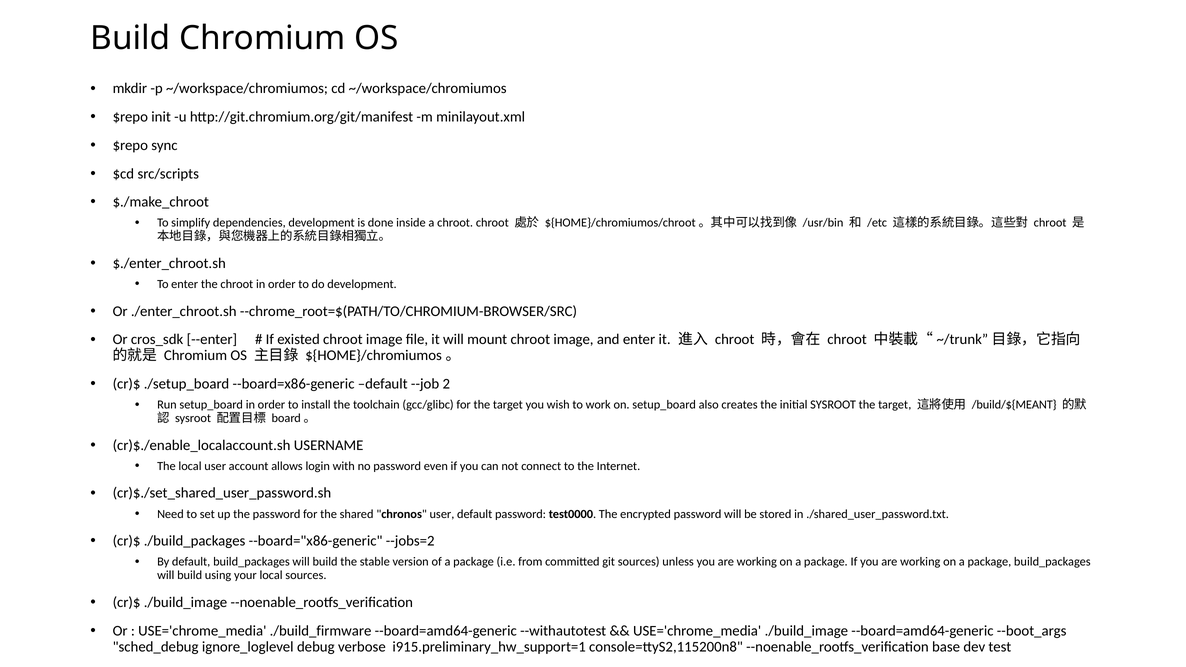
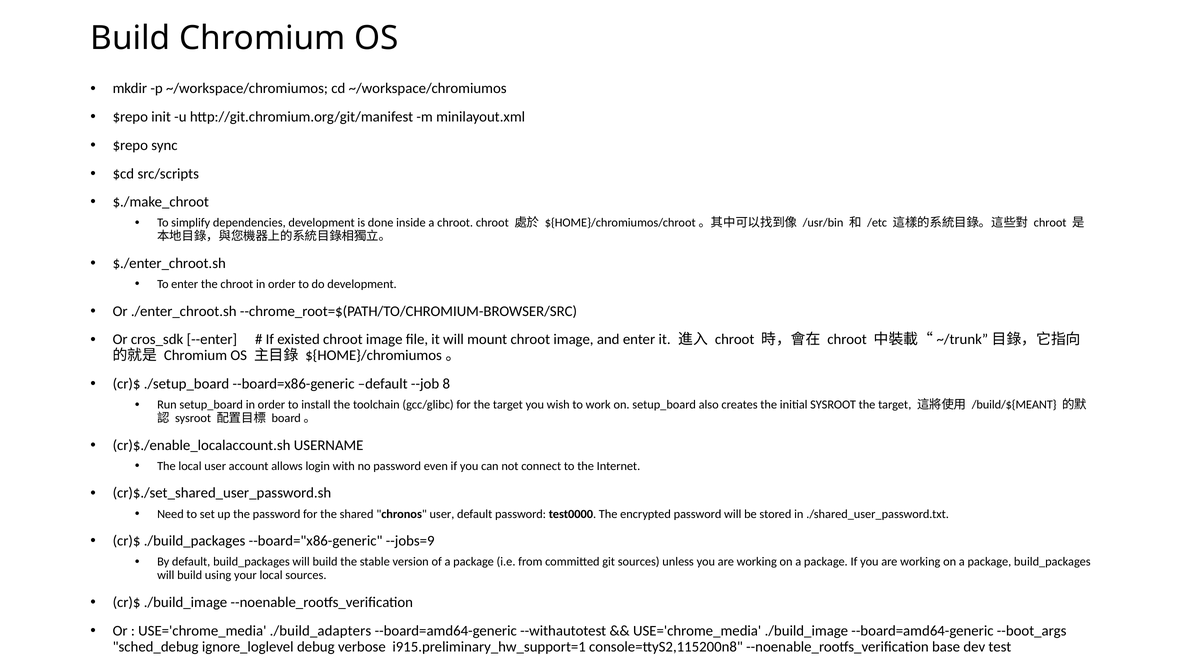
2: 2 -> 8
--jobs=2: --jobs=2 -> --jobs=9
./build_firmware: ./build_firmware -> ./build_adapters
